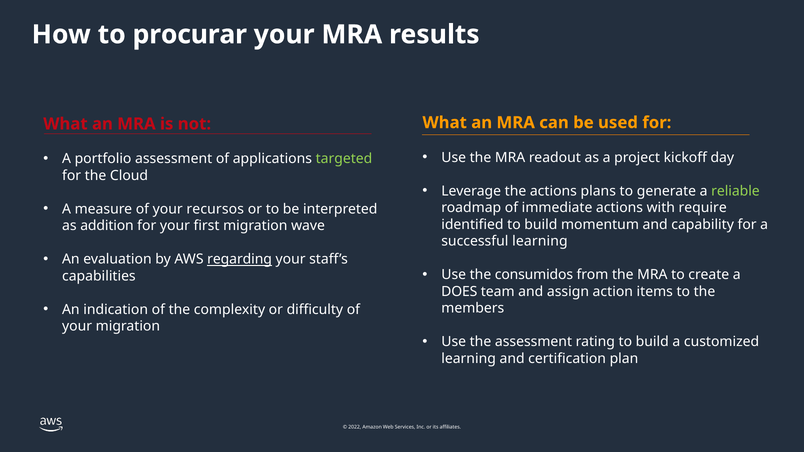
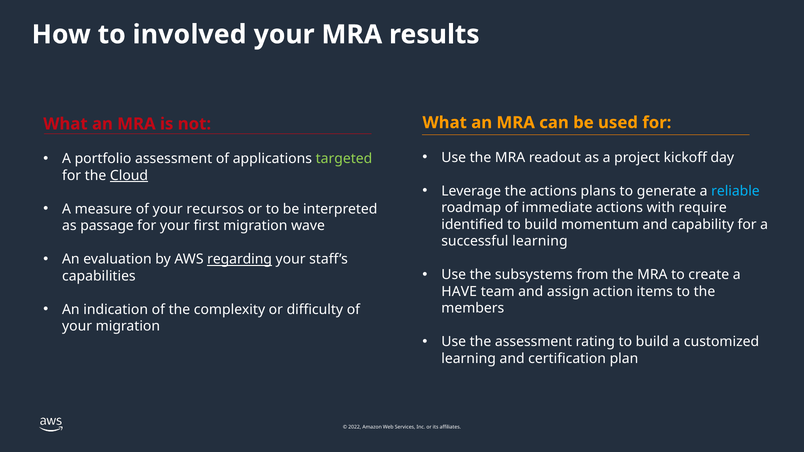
procurar: procurar -> involved
Cloud underline: none -> present
reliable colour: light green -> light blue
addition: addition -> passage
consumidos: consumidos -> subsystems
DOES: DOES -> HAVE
